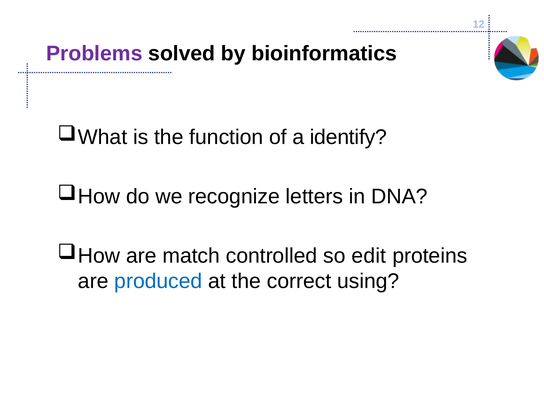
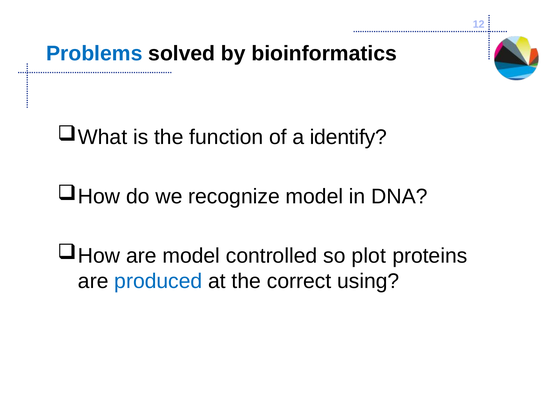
Problems colour: purple -> blue
recognize letters: letters -> model
are match: match -> model
edit: edit -> plot
